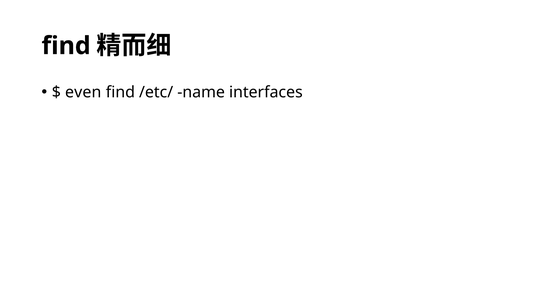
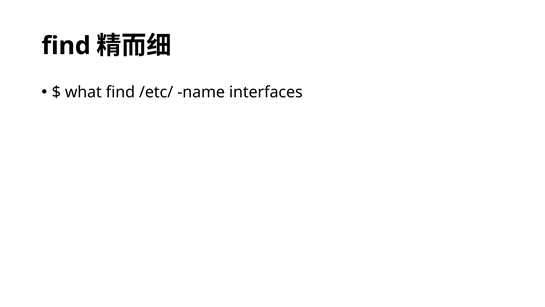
even: even -> what
